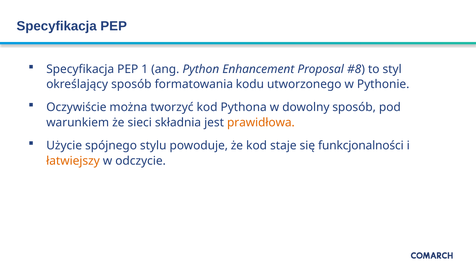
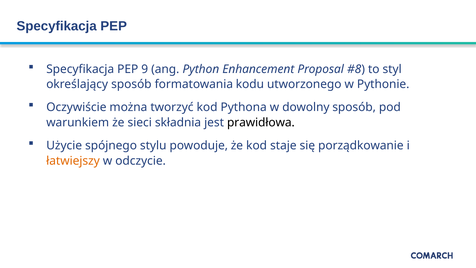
1: 1 -> 9
prawidłowa colour: orange -> black
funkcjonalności: funkcjonalności -> porządkowanie
